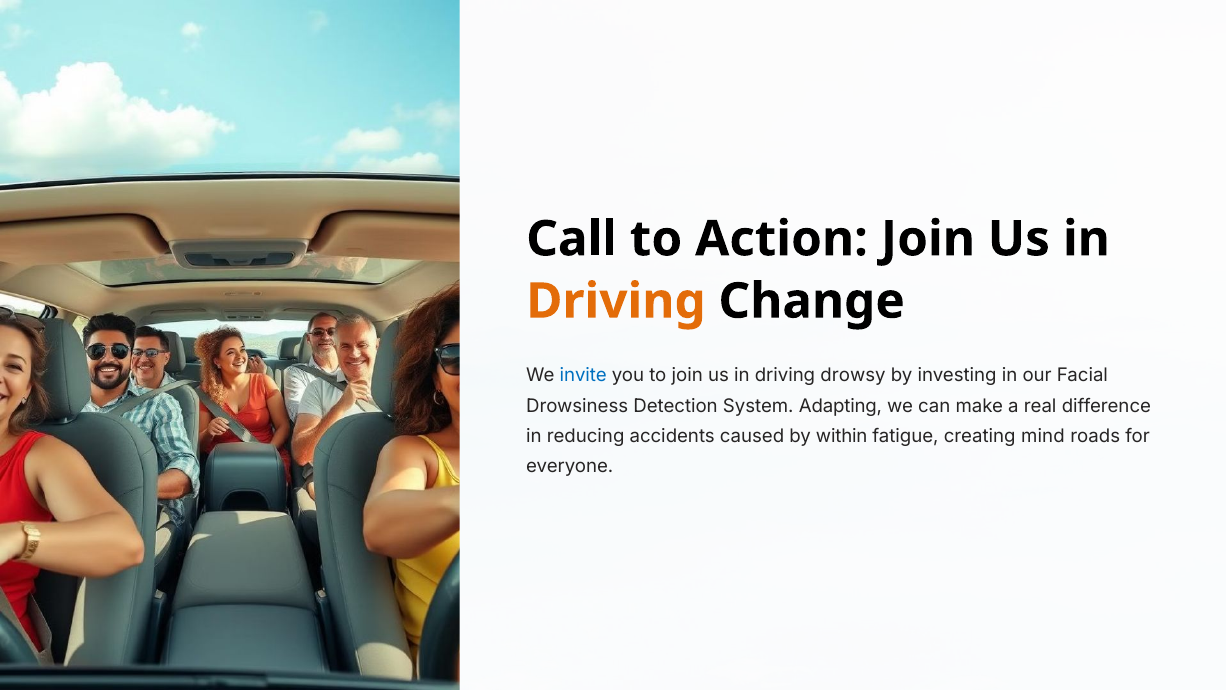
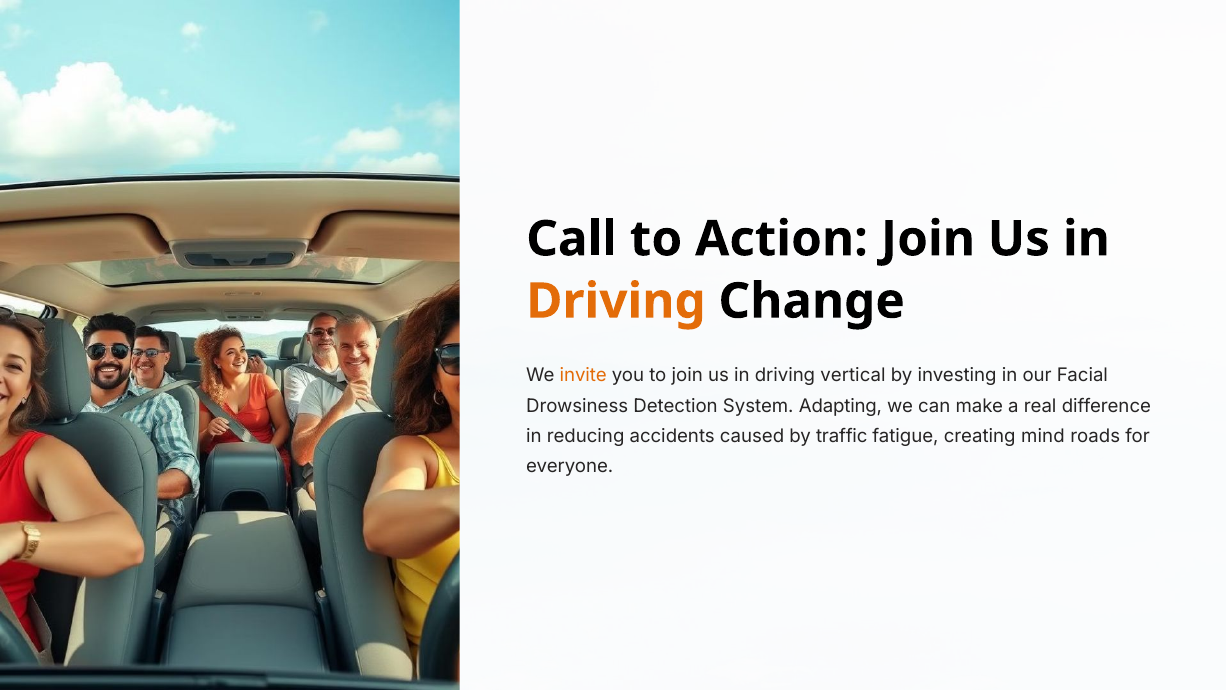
invite colour: blue -> orange
drowsy: drowsy -> vertical
within: within -> traffic
